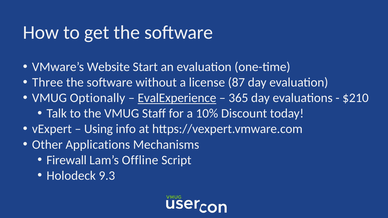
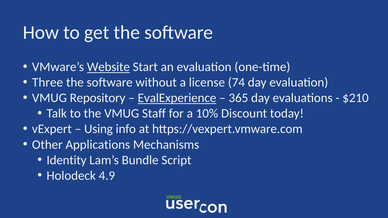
Website underline: none -> present
87: 87 -> 74
Optionally: Optionally -> Repository
Firewall: Firewall -> Identity
Offline: Offline -> Bundle
9.3: 9.3 -> 4.9
